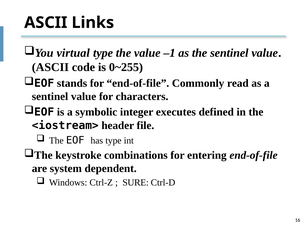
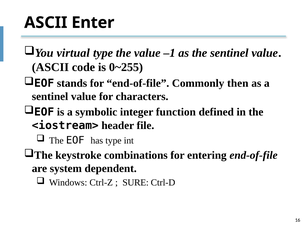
Links: Links -> Enter
read: read -> then
executes: executes -> function
